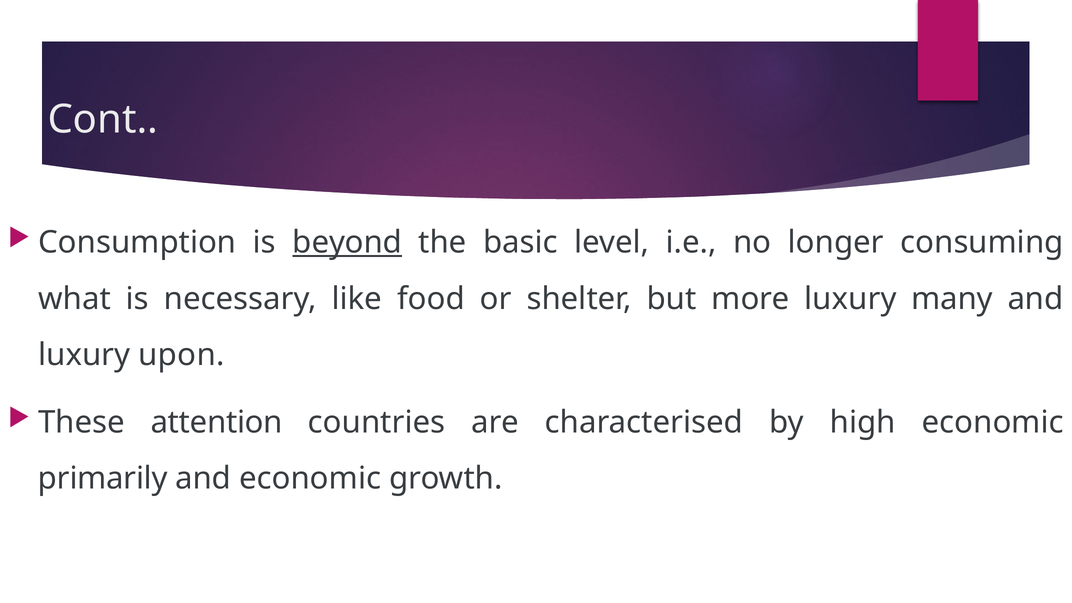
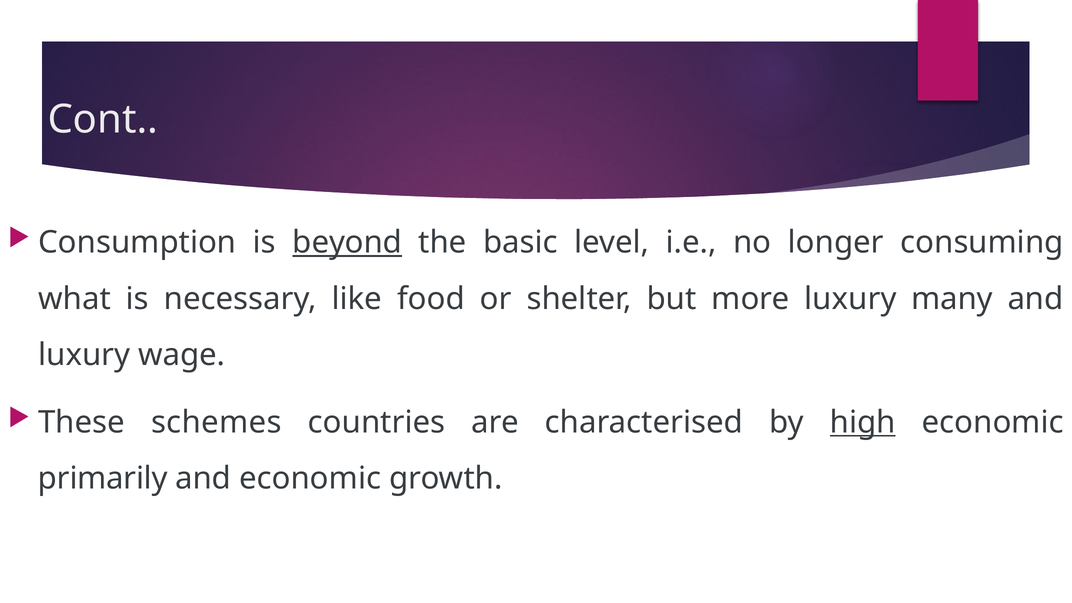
upon: upon -> wage
attention: attention -> schemes
high underline: none -> present
